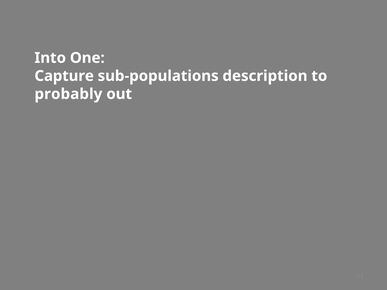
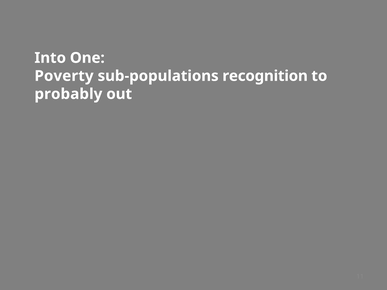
Capture: Capture -> Poverty
description: description -> recognition
